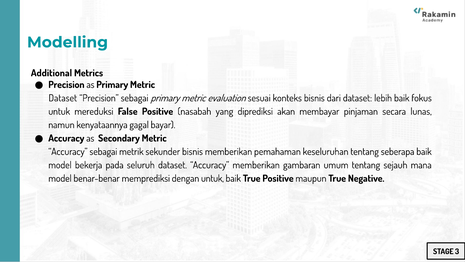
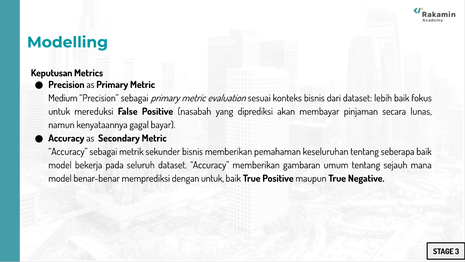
Additional: Additional -> Keputusan
Dataset at (63, 98): Dataset -> Medium
